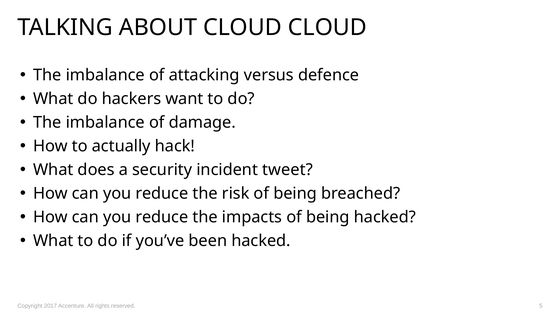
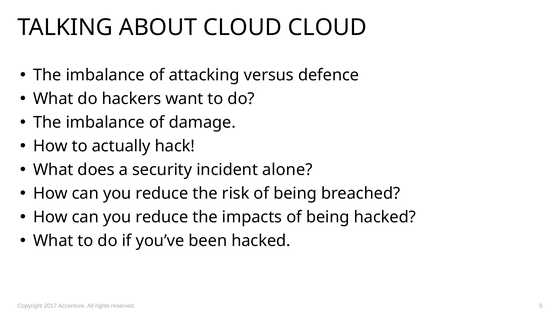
tweet: tweet -> alone
